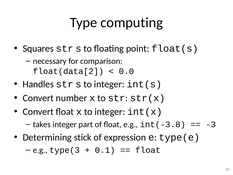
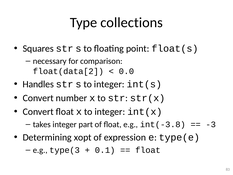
computing: computing -> collections
stick: stick -> xopt
